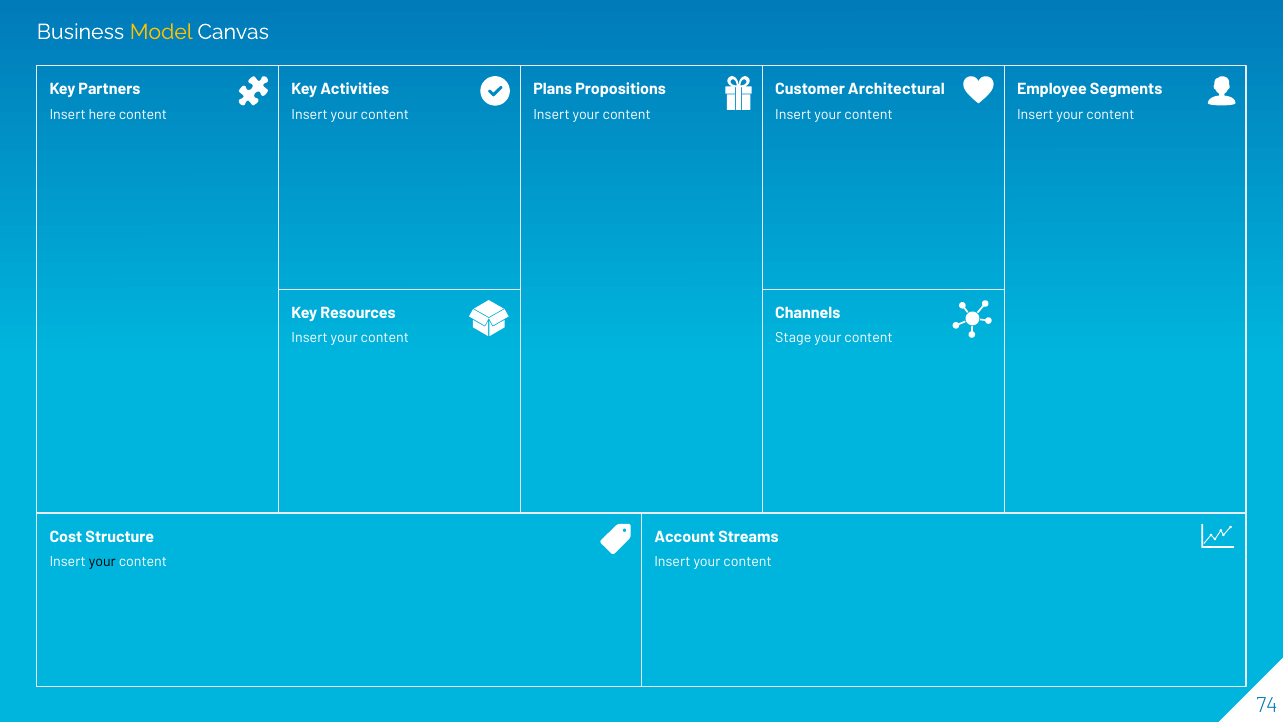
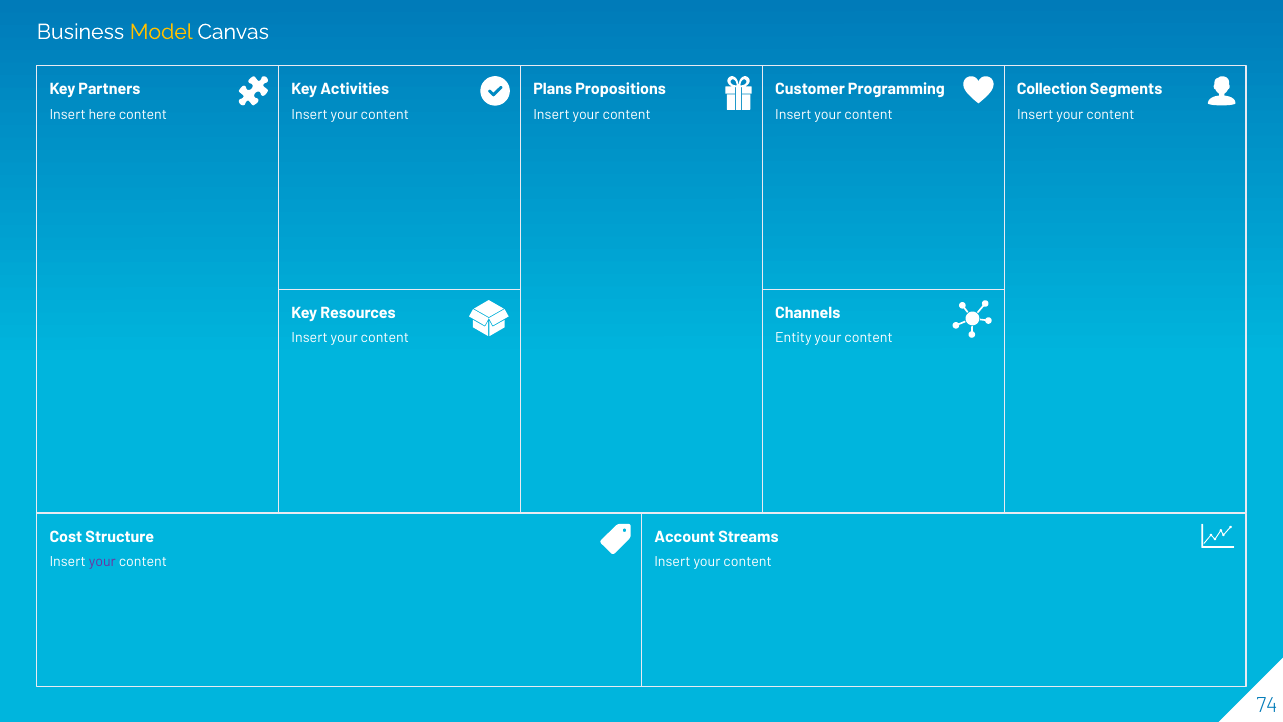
Architectural: Architectural -> Programming
Employee: Employee -> Collection
Stage: Stage -> Entity
your at (102, 562) colour: black -> purple
